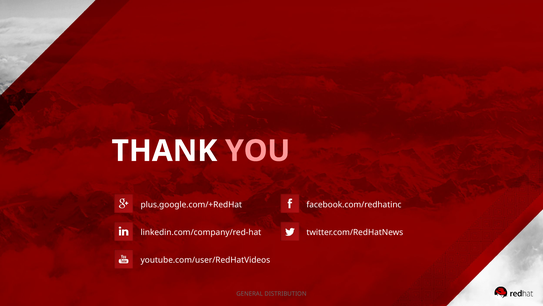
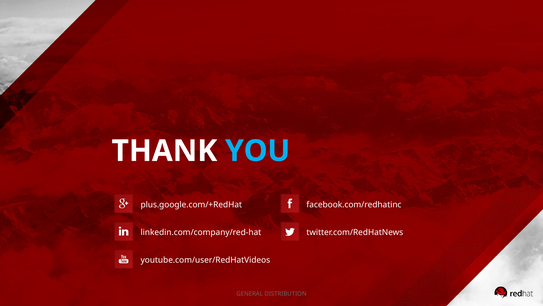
YOU colour: pink -> light blue
